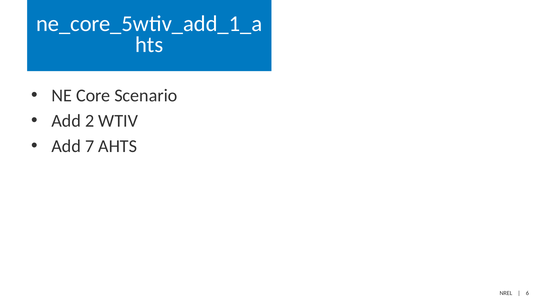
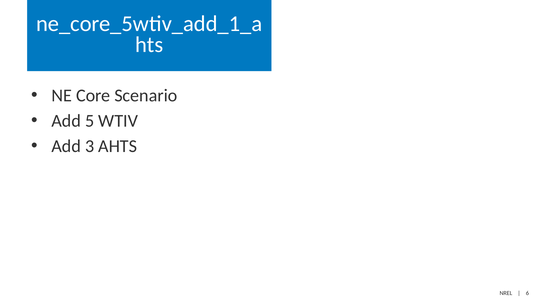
2: 2 -> 5
7: 7 -> 3
